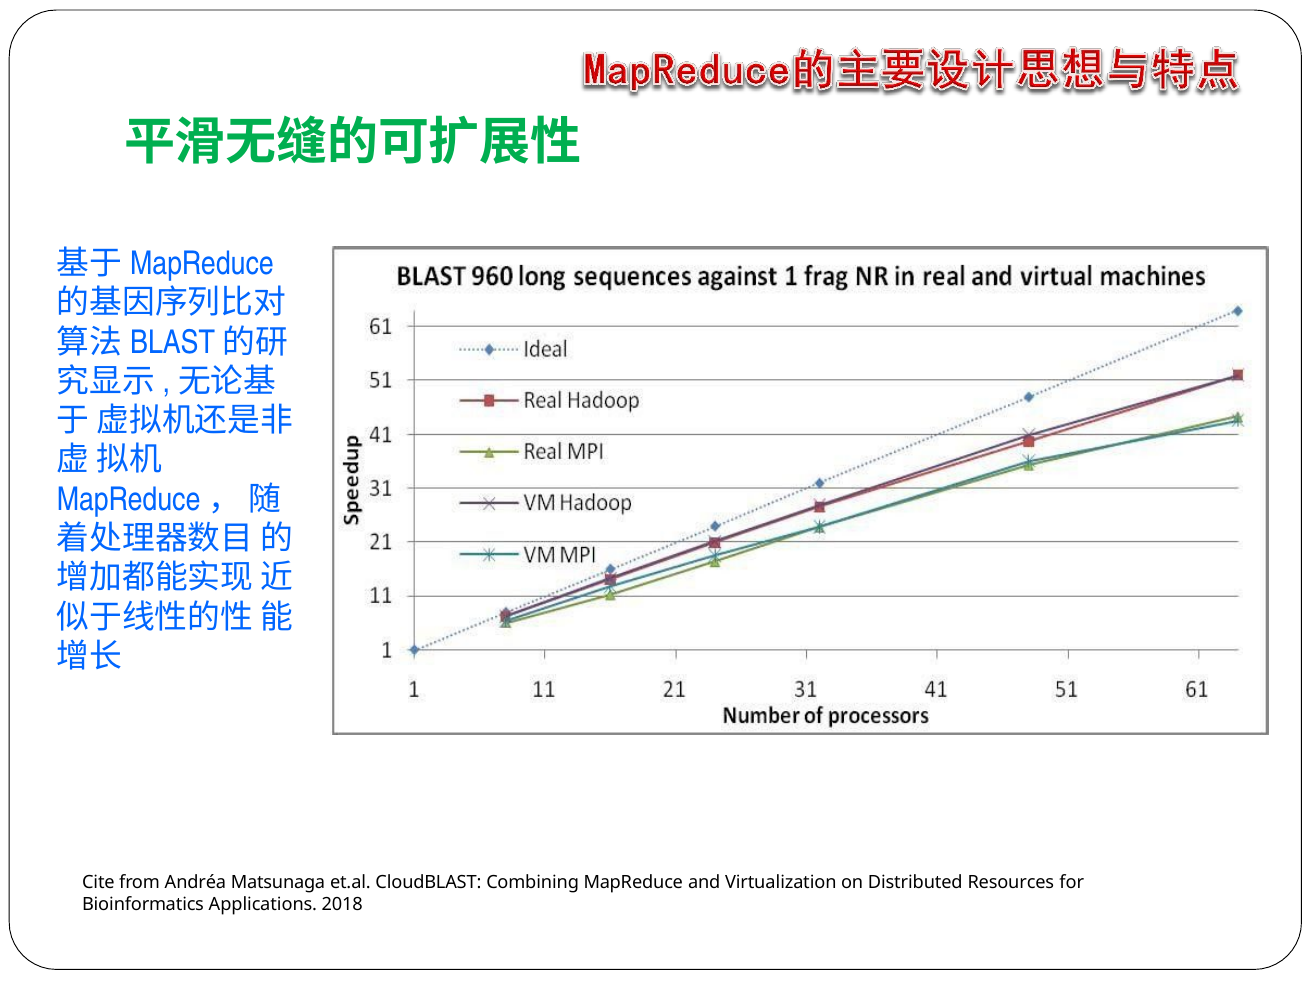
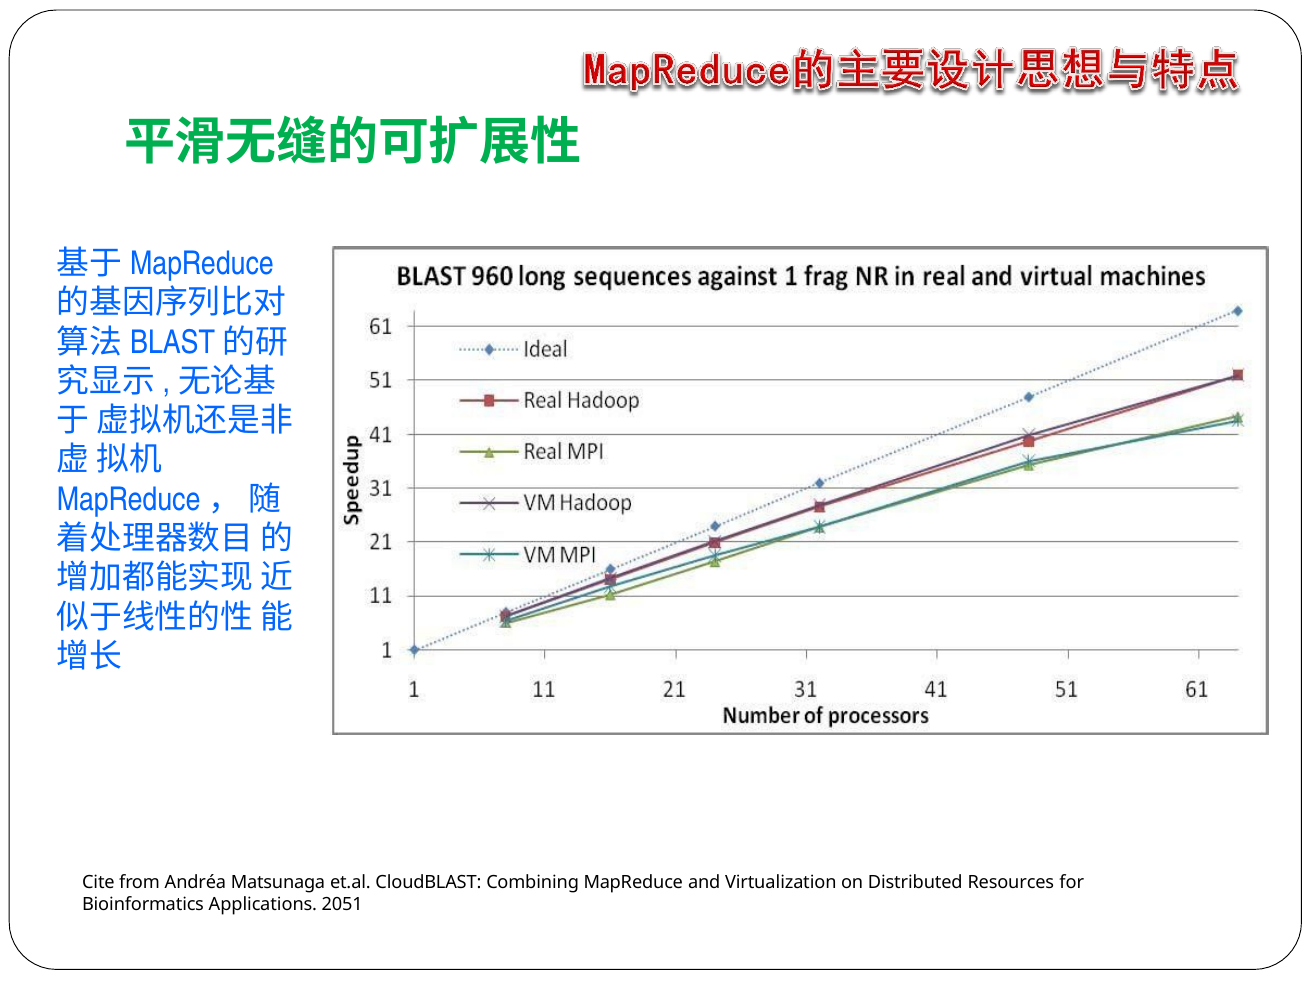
2018: 2018 -> 2051
